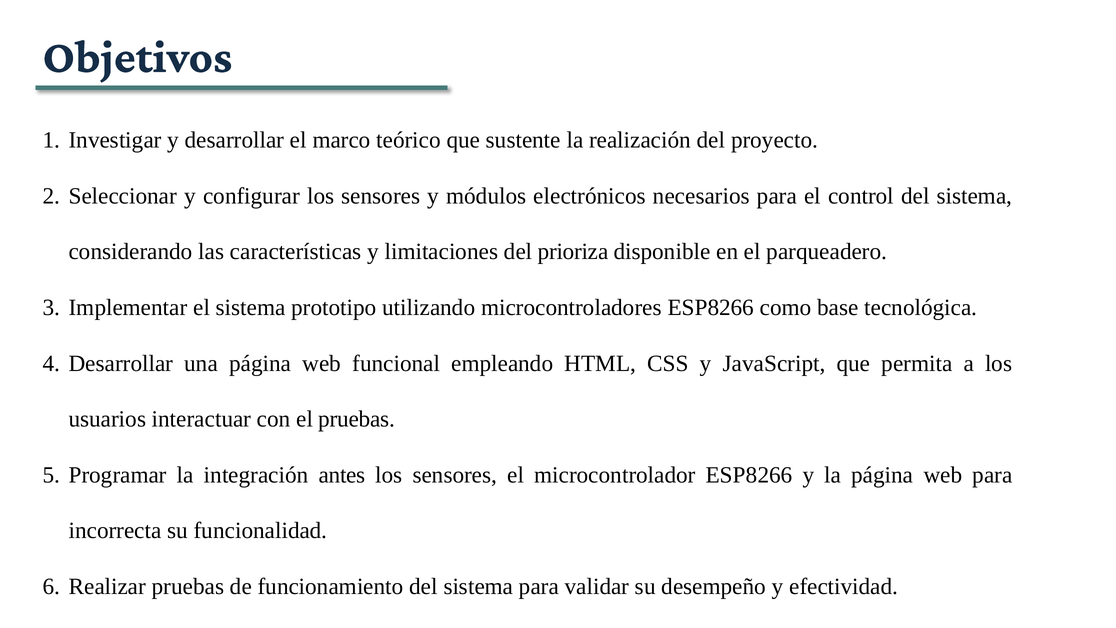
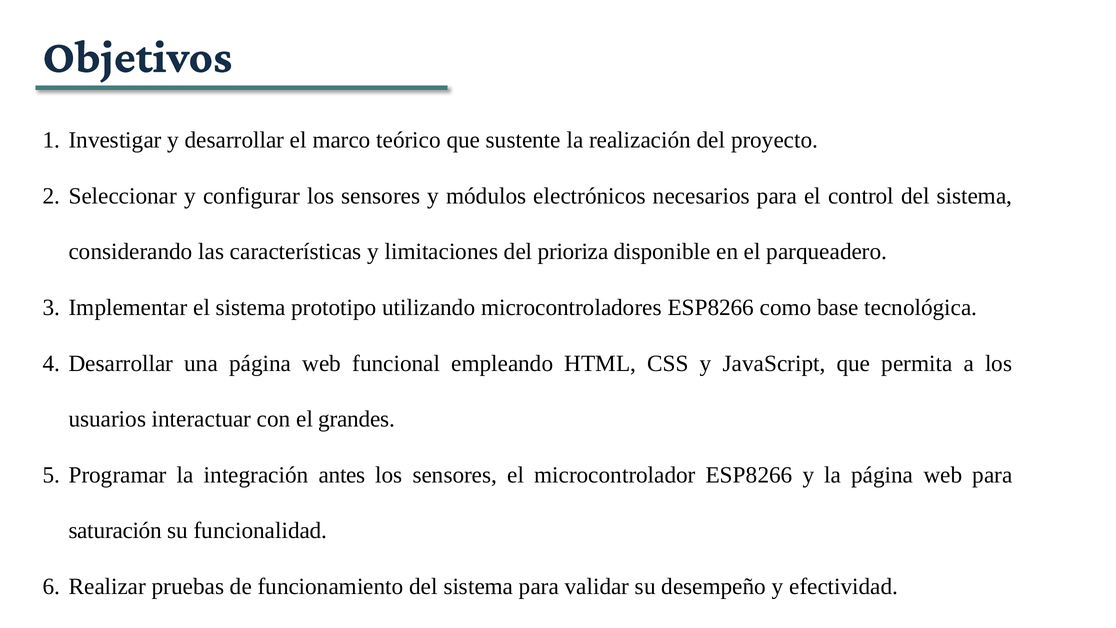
el pruebas: pruebas -> grandes
incorrecta: incorrecta -> saturación
